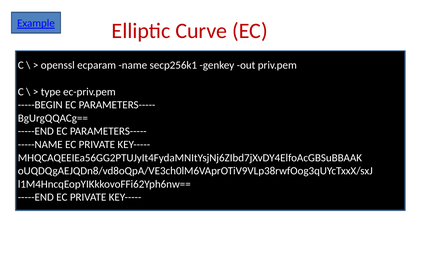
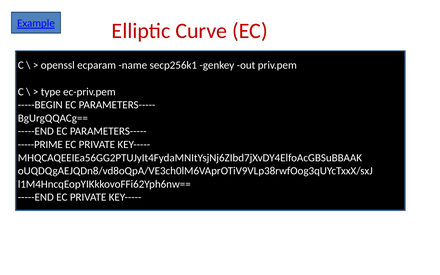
-----NAME: -----NAME -> -----PRIME
